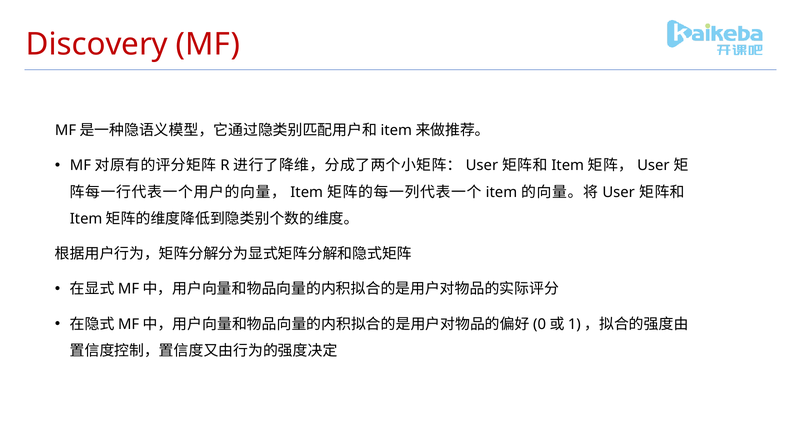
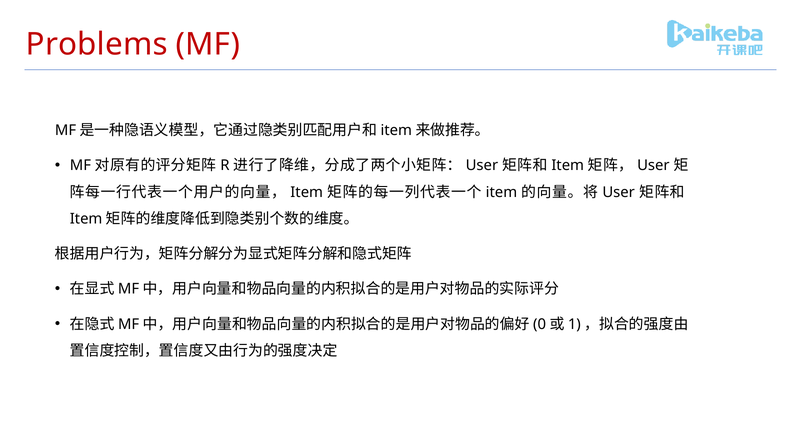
Discovery: Discovery -> Problems
